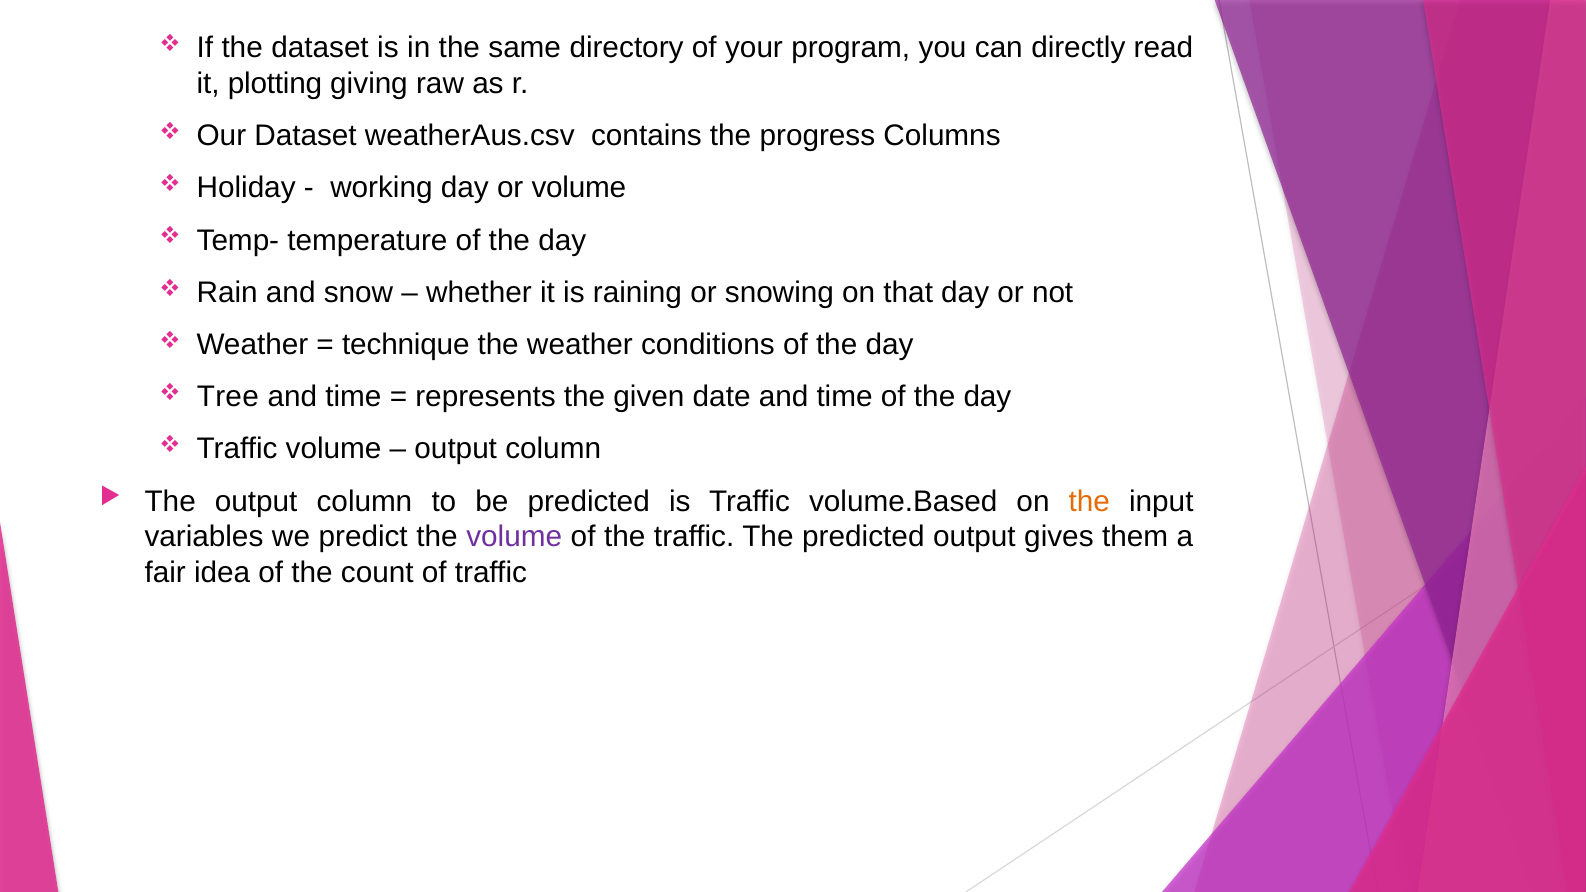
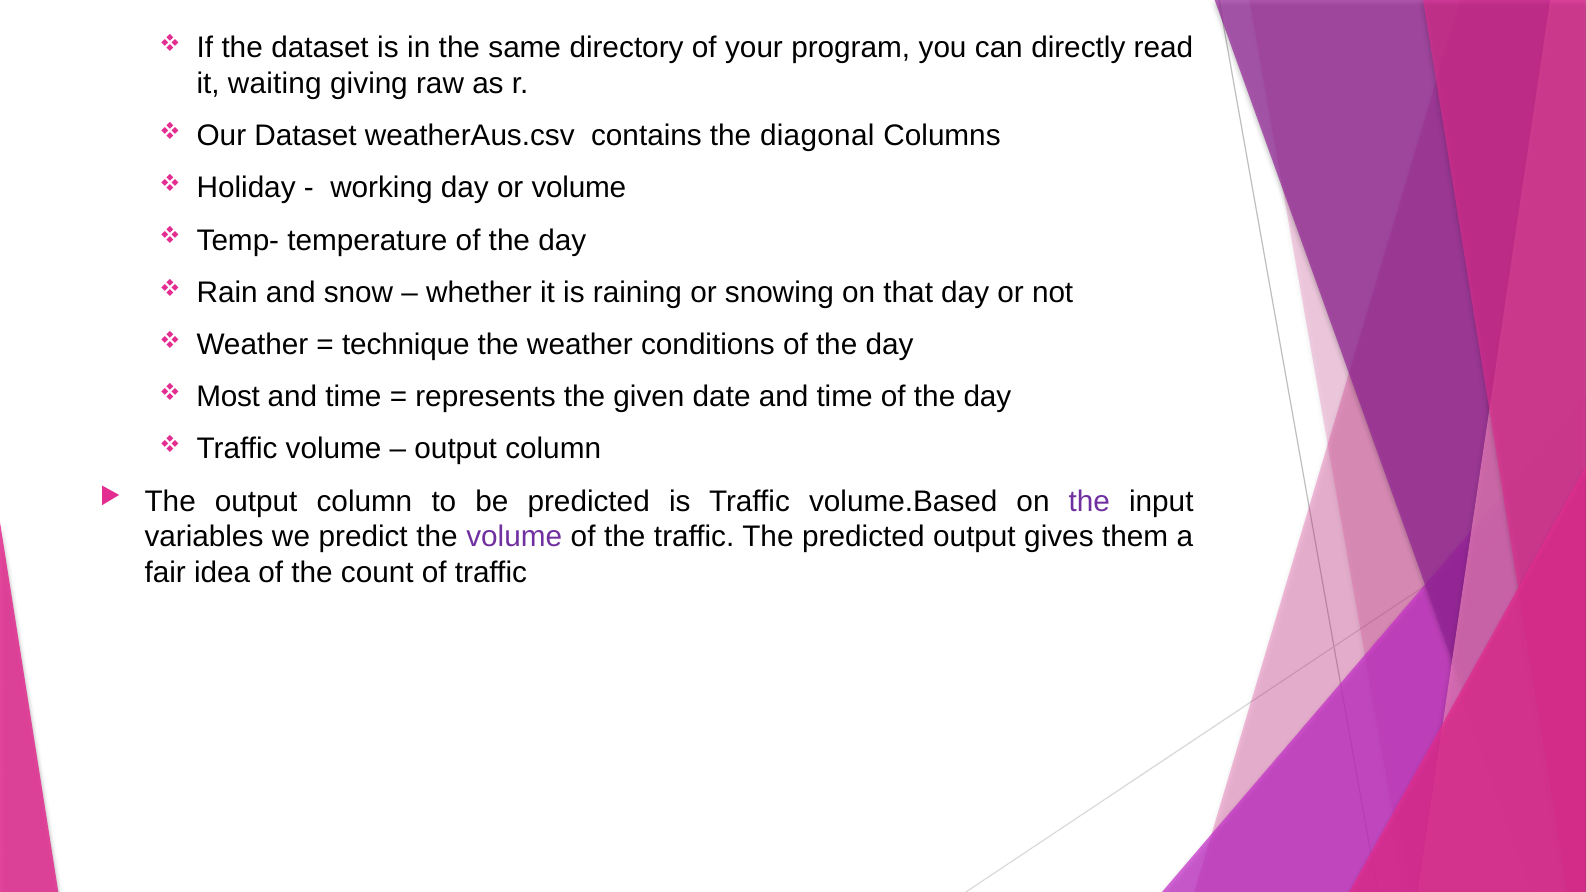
plotting: plotting -> waiting
progress: progress -> diagonal
Tree: Tree -> Most
the at (1089, 501) colour: orange -> purple
